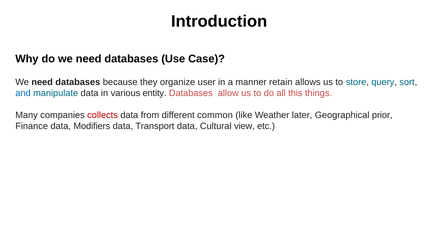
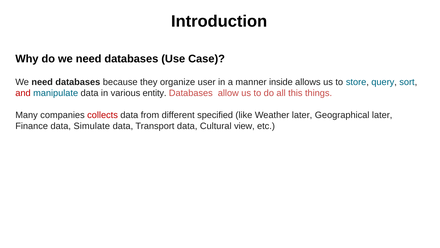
retain: retain -> inside
and colour: blue -> red
common: common -> specified
Geographical prior: prior -> later
Modifiers: Modifiers -> Simulate
